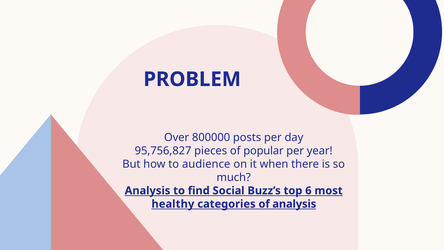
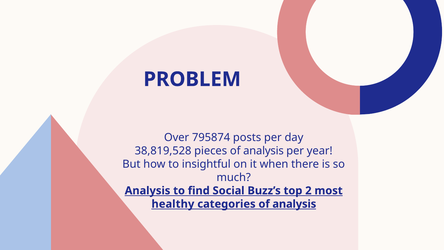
800000: 800000 -> 795874
95,756,827: 95,756,827 -> 38,819,528
pieces of popular: popular -> analysis
audience: audience -> insightful
6: 6 -> 2
